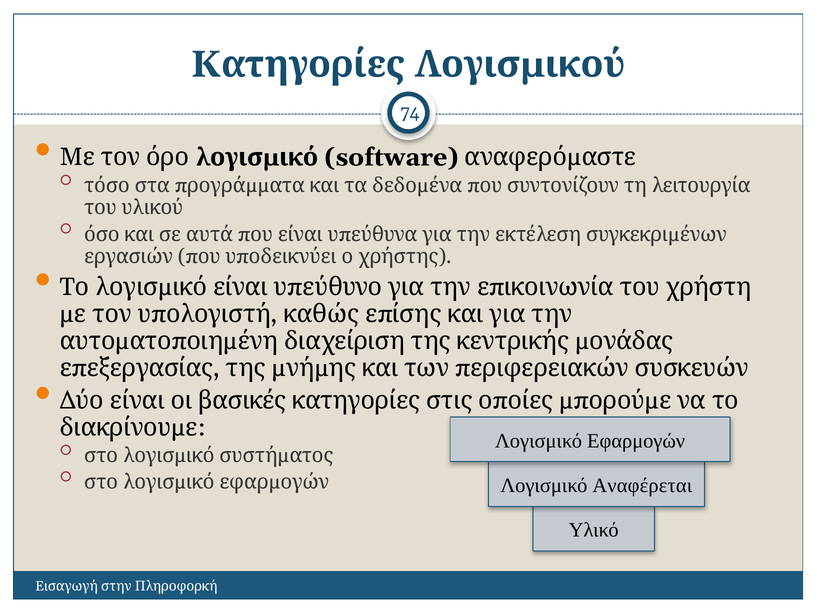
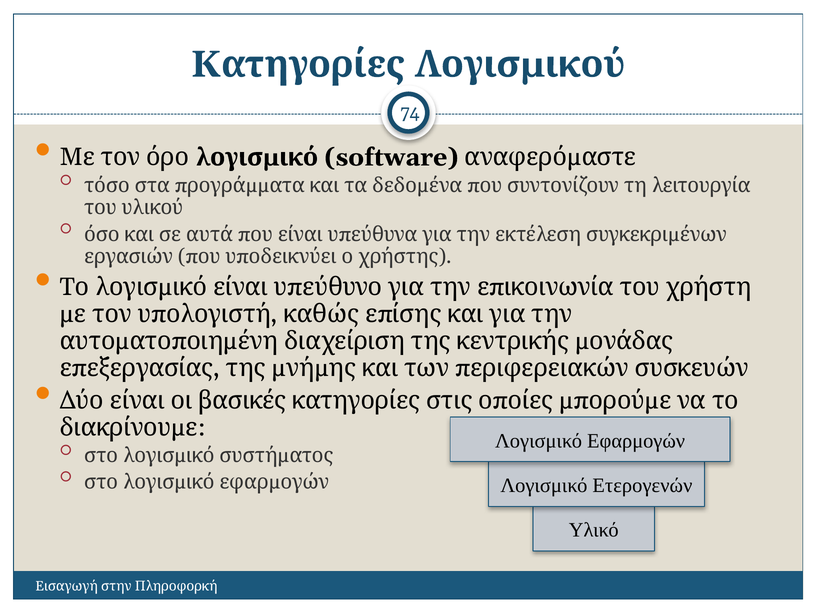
Αναφέρεται: Αναφέρεται -> Ετερογενών
